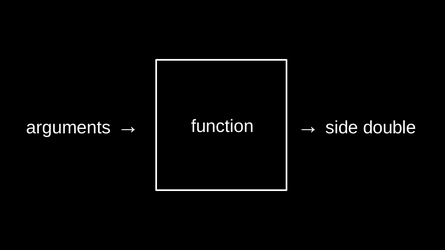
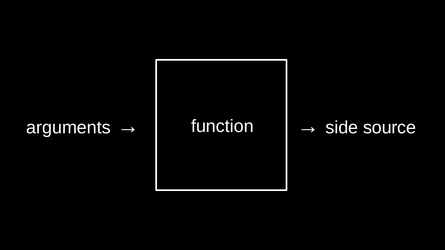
double: double -> source
